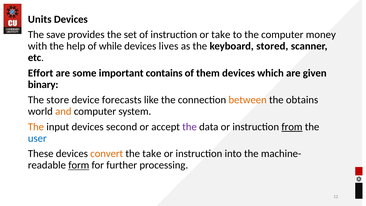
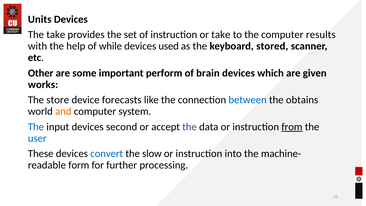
The save: save -> take
money: money -> results
lives: lives -> used
Effort: Effort -> Other
contains: contains -> perform
them: them -> brain
binary: binary -> works
between colour: orange -> blue
The at (36, 127) colour: orange -> blue
convert colour: orange -> blue
the take: take -> slow
form underline: present -> none
